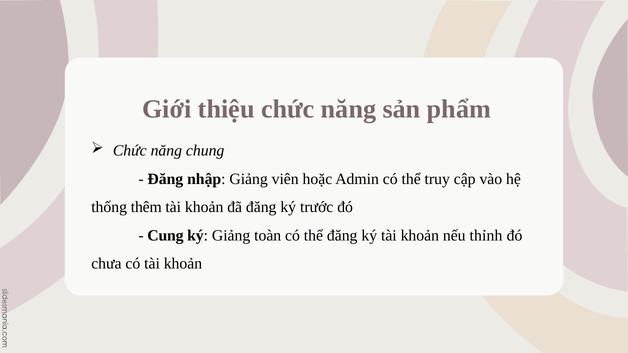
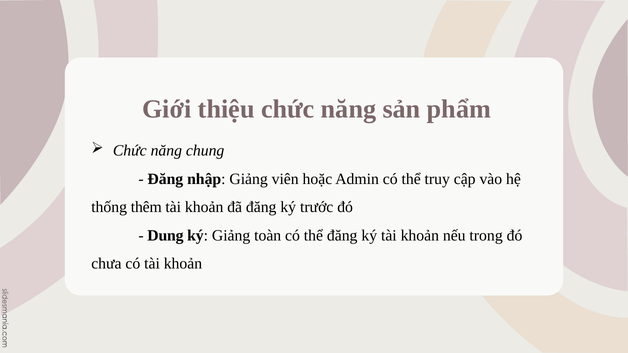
Cung: Cung -> Dung
thỉnh: thỉnh -> trong
